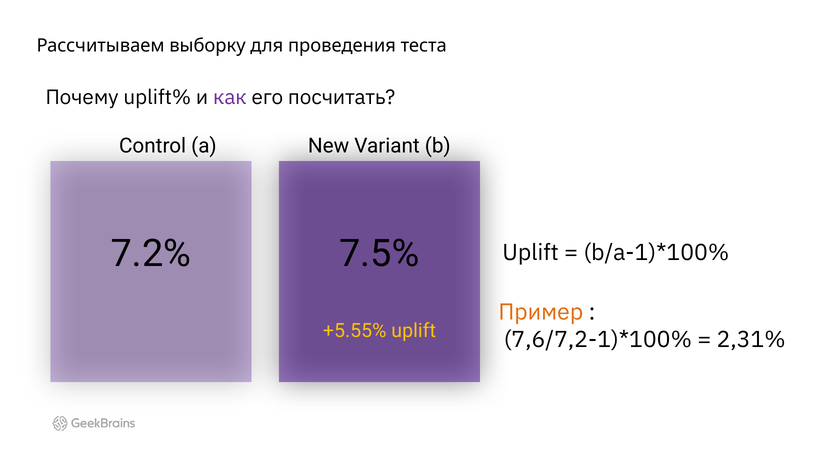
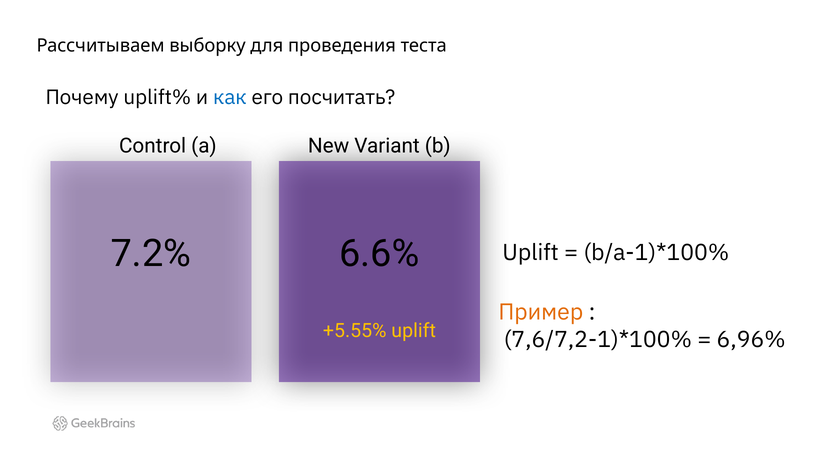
как colour: purple -> blue
7.5%: 7.5% -> 6.6%
2,31%: 2,31% -> 6,96%
